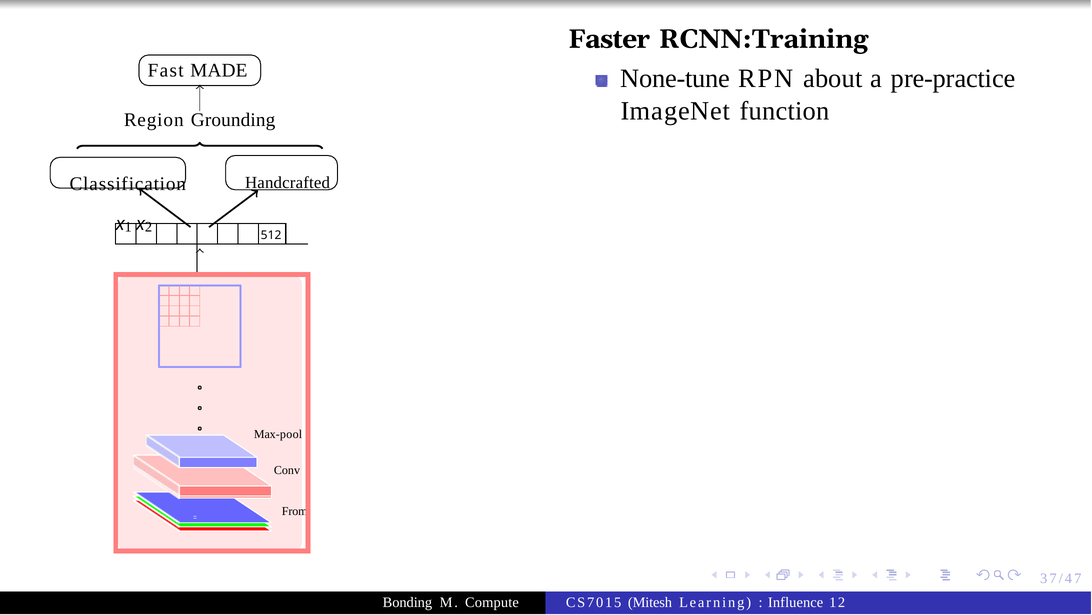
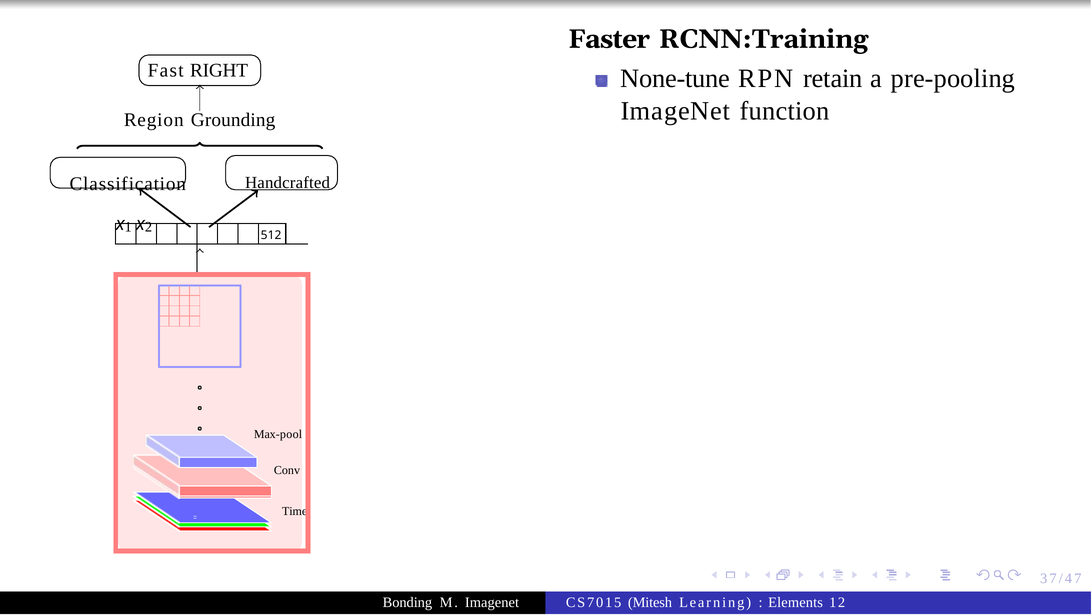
MADE: MADE -> RIGHT
about: about -> retain
pre-practice: pre-practice -> pre-pooling
From: From -> Time
M Compute: Compute -> Imagenet
Influence: Influence -> Elements
